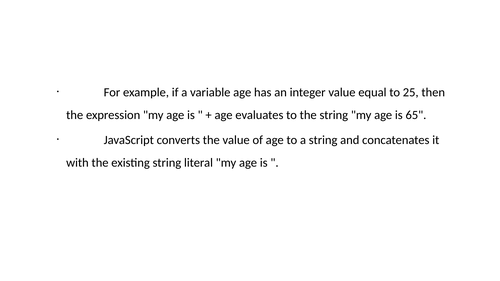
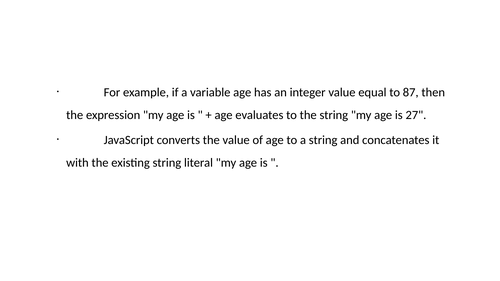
25: 25 -> 87
65: 65 -> 27
